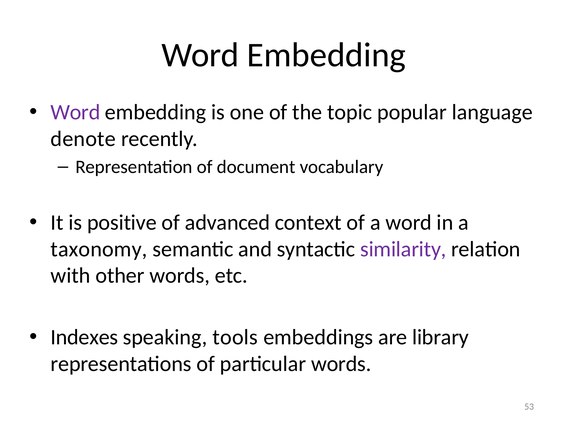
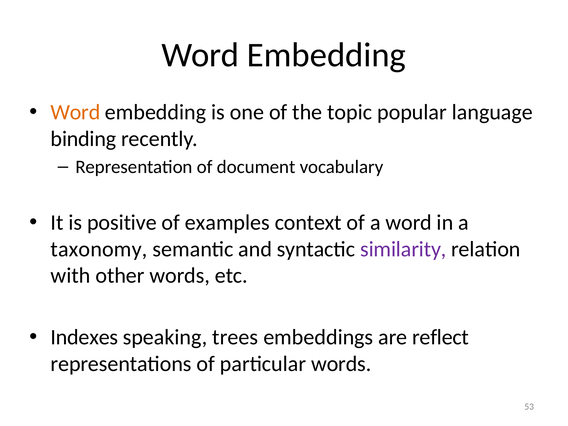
Word at (75, 112) colour: purple -> orange
denote: denote -> binding
advanced: advanced -> examples
tools: tools -> trees
library: library -> reflect
